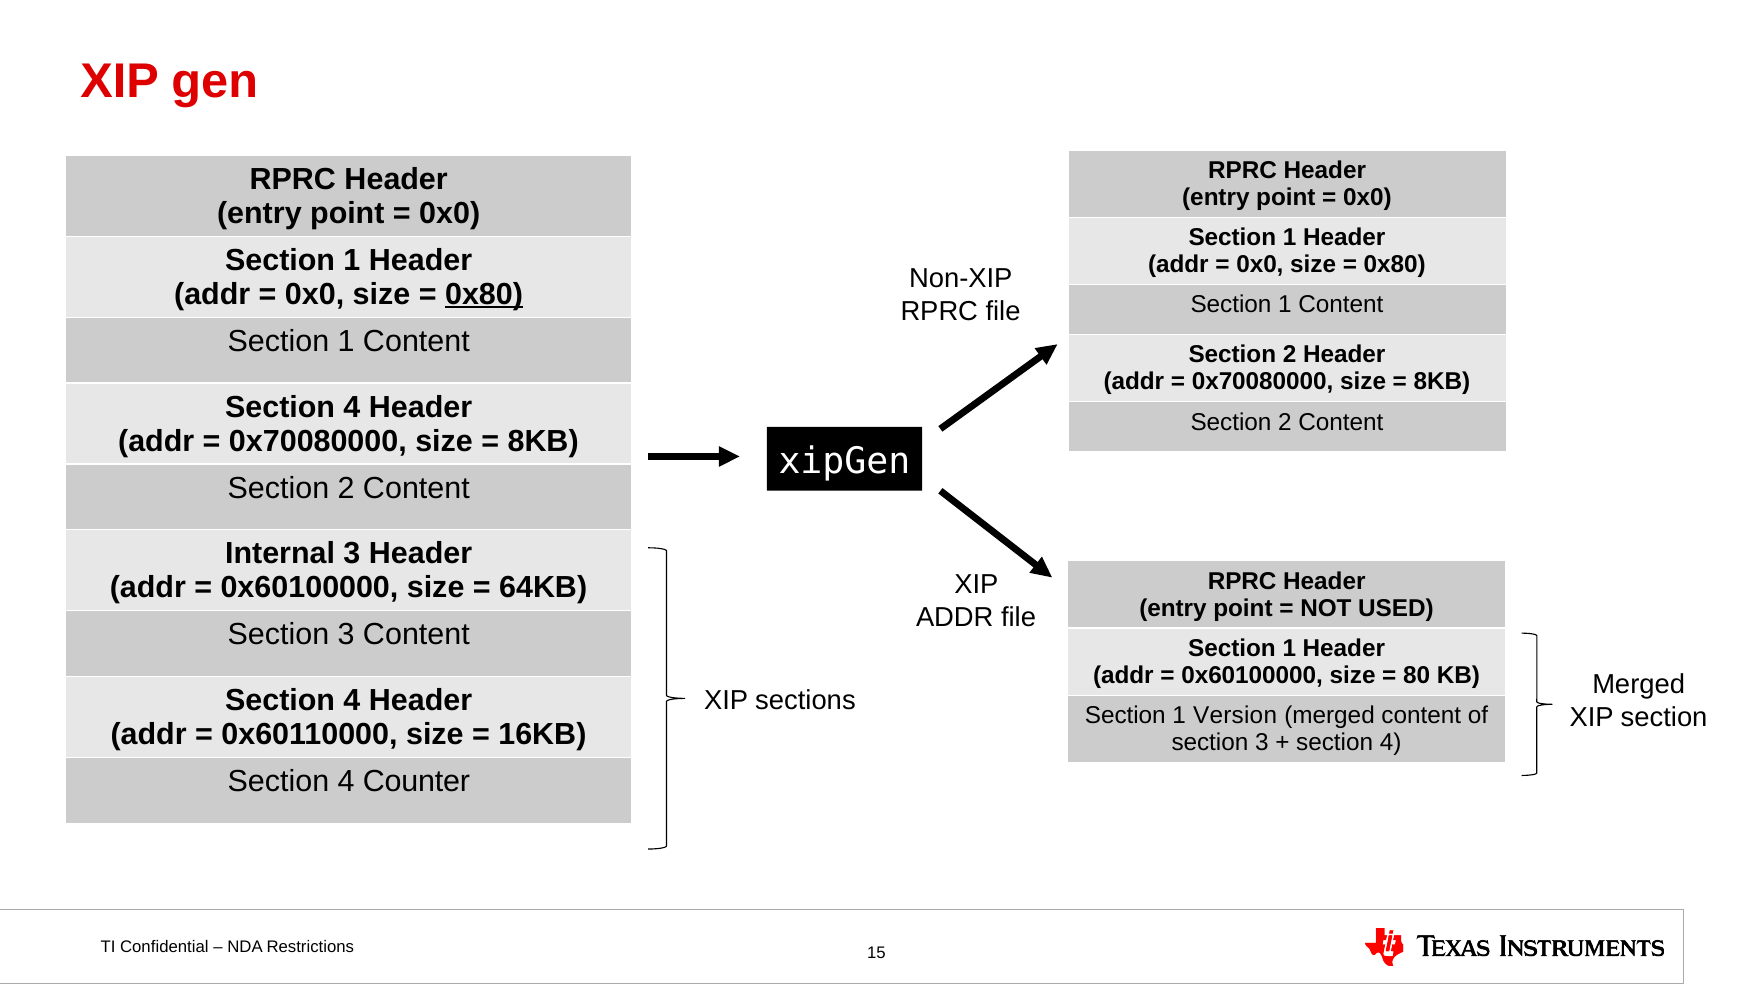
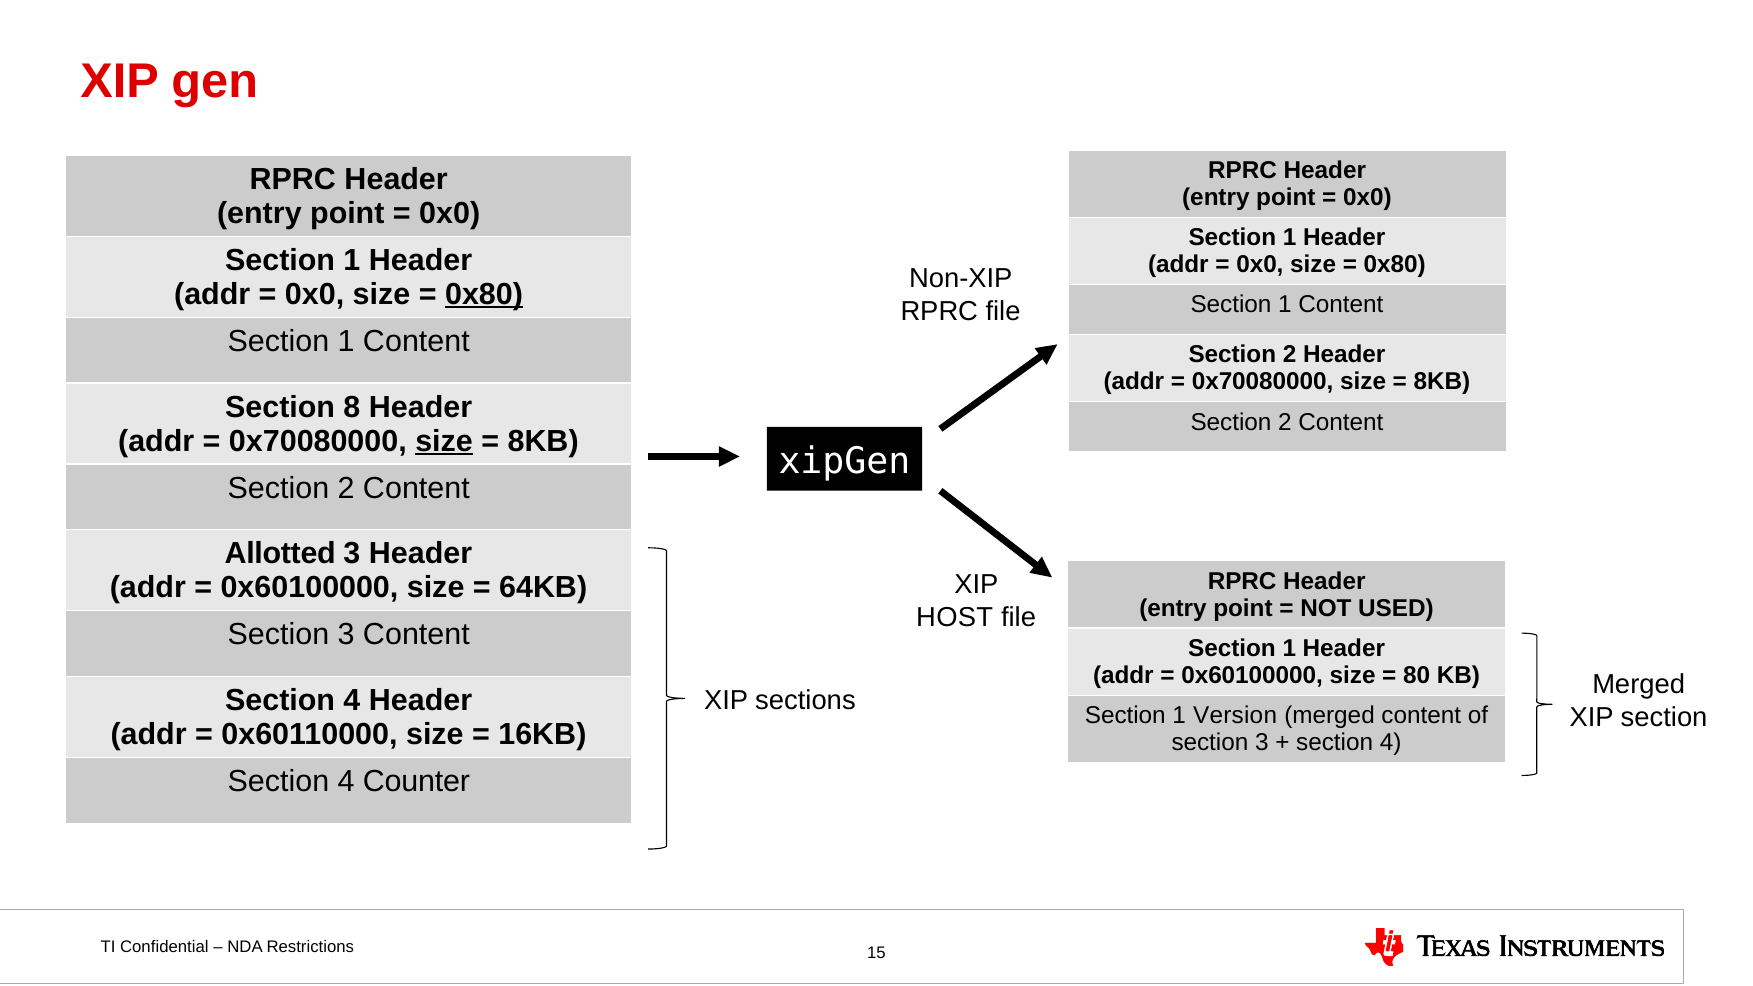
4 at (352, 407): 4 -> 8
size at (444, 441) underline: none -> present
Internal: Internal -> Allotted
ADDR at (955, 617): ADDR -> HOST
